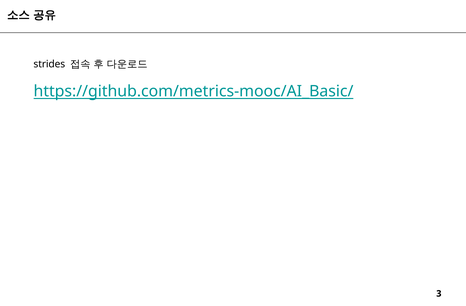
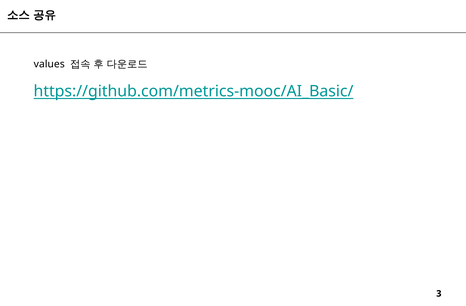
strides: strides -> values
